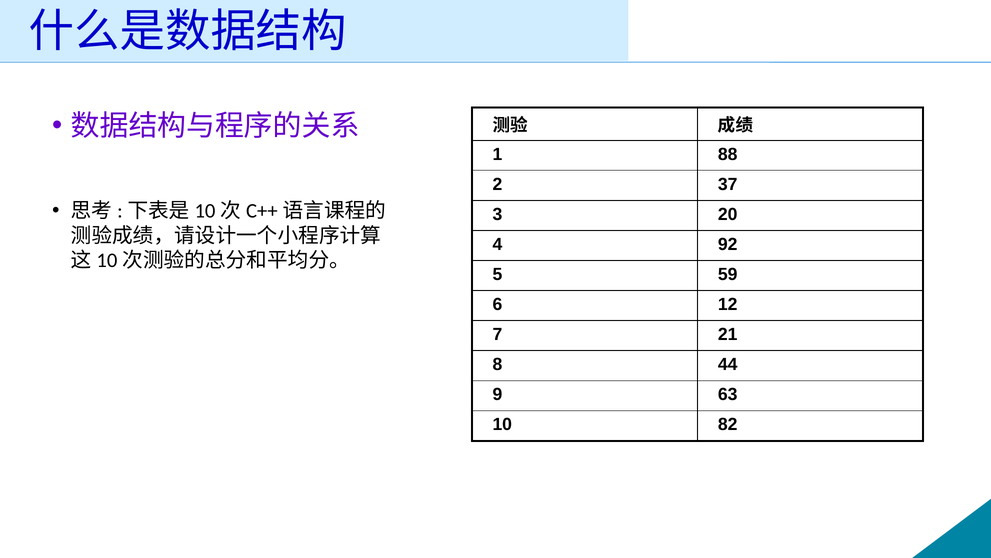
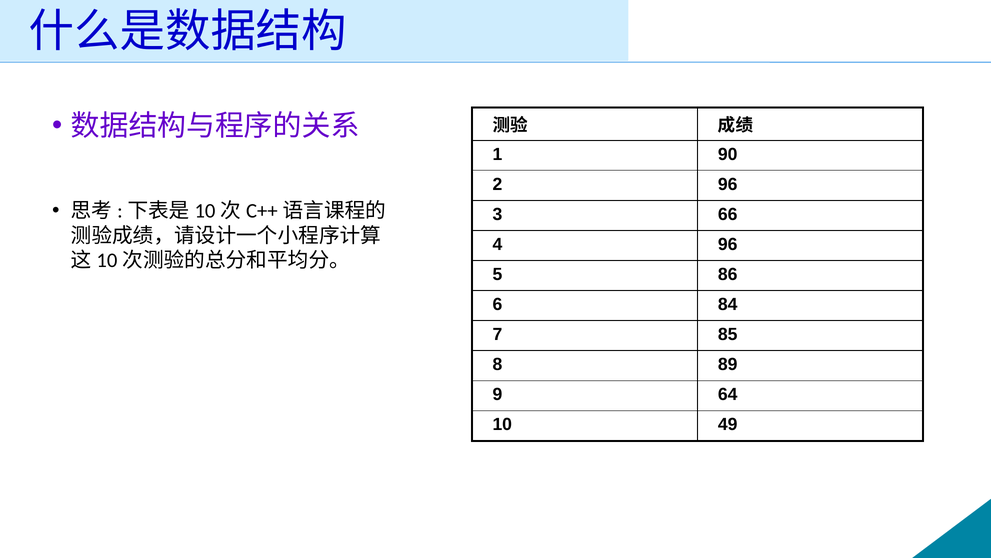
88: 88 -> 90
2 37: 37 -> 96
20: 20 -> 66
4 92: 92 -> 96
59: 59 -> 86
12: 12 -> 84
21: 21 -> 85
44: 44 -> 89
63: 63 -> 64
82: 82 -> 49
